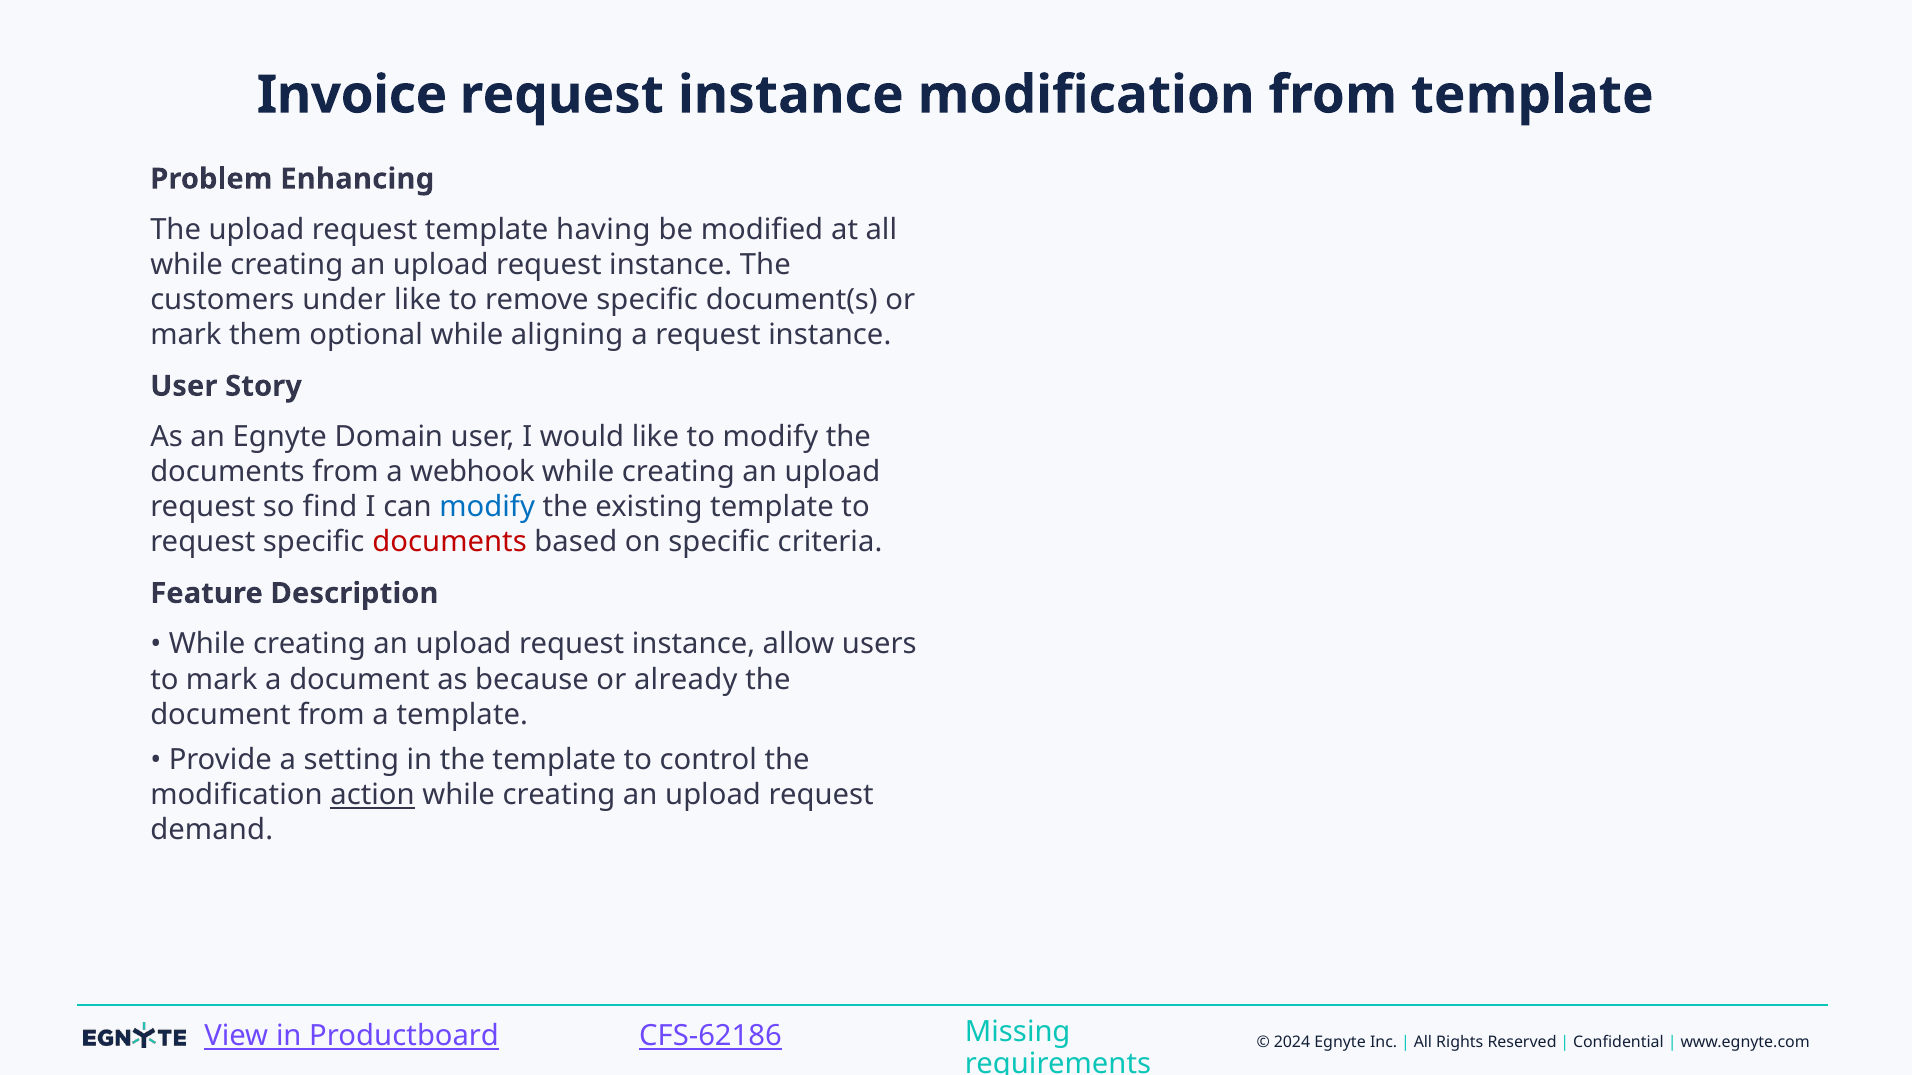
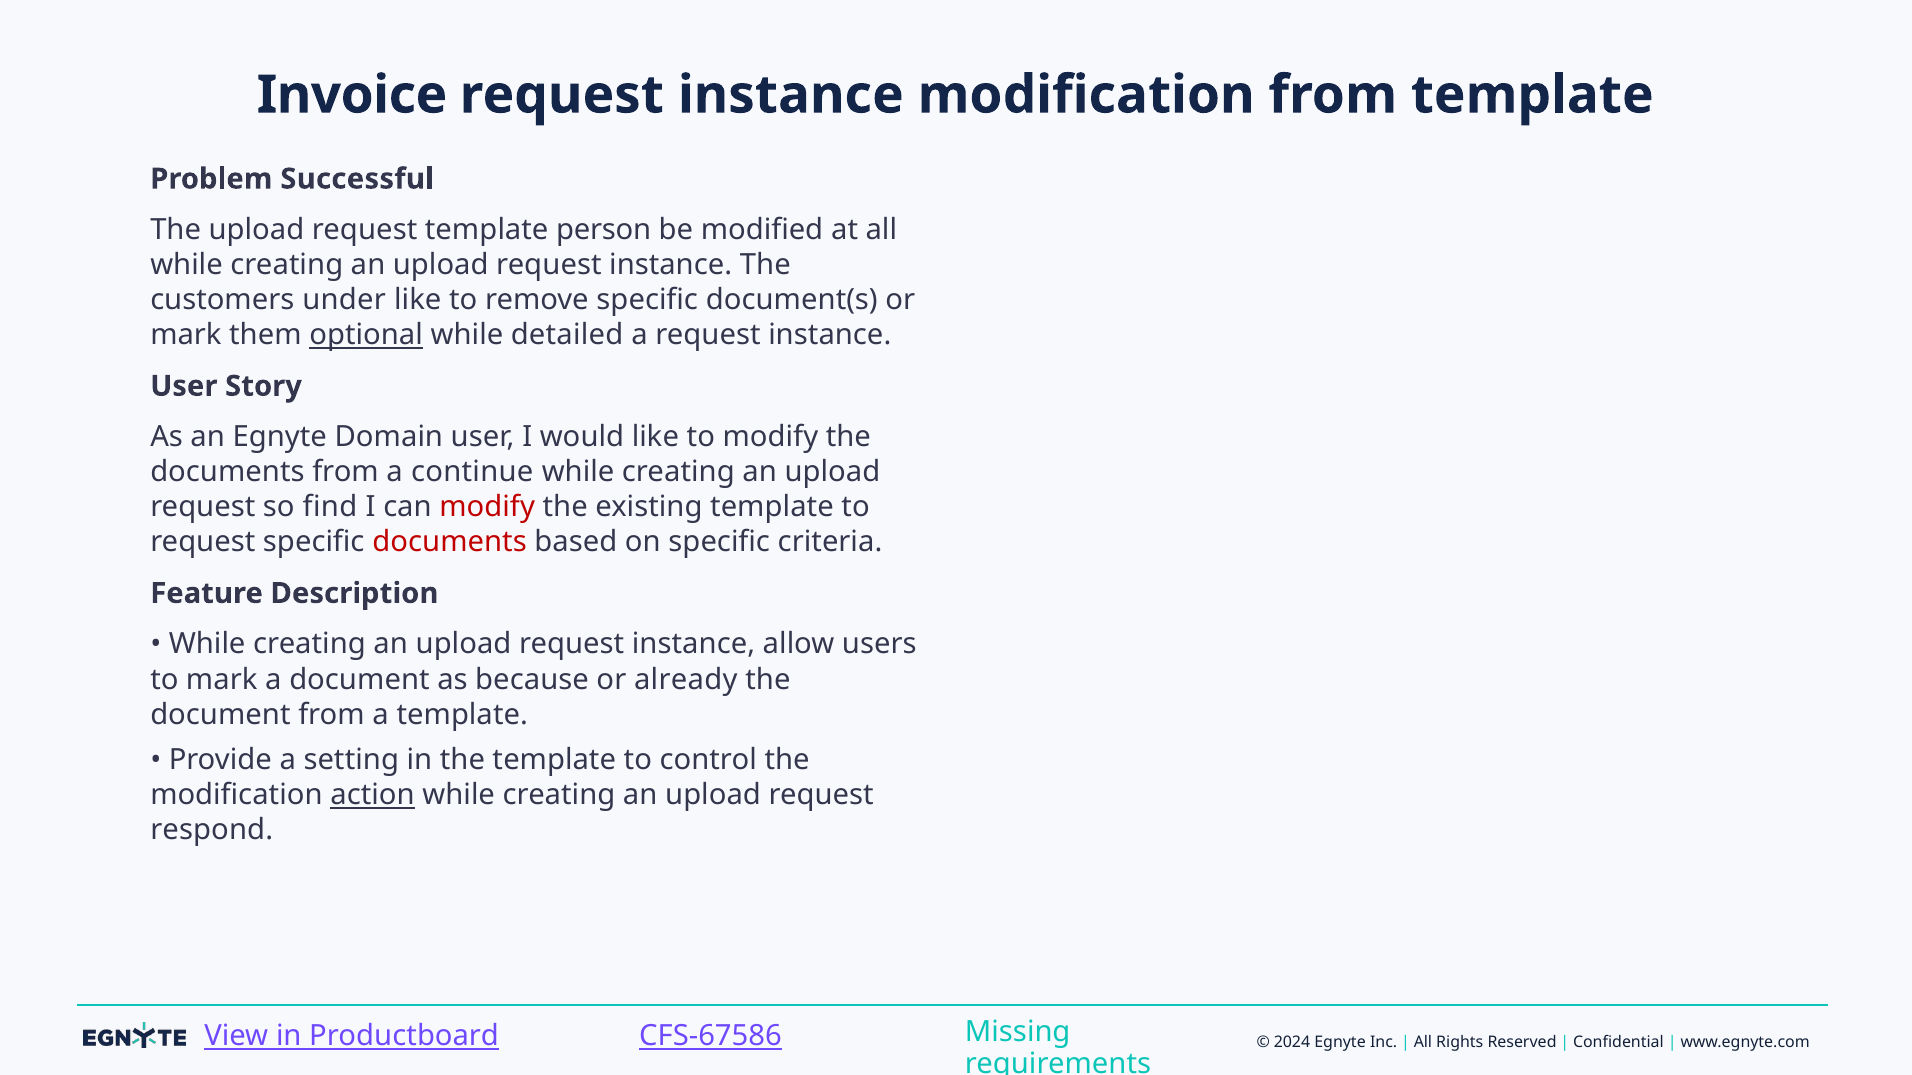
Enhancing: Enhancing -> Successful
having: having -> person
optional underline: none -> present
aligning: aligning -> detailed
webhook: webhook -> continue
modify at (487, 508) colour: blue -> red
demand: demand -> respond
CFS-62186: CFS-62186 -> CFS-67586
